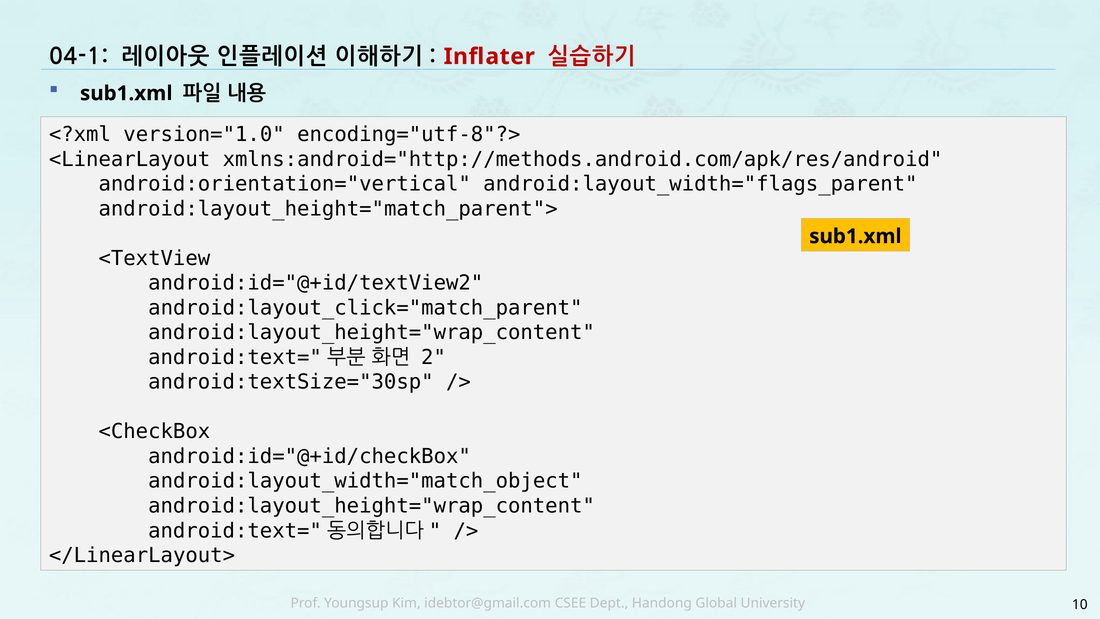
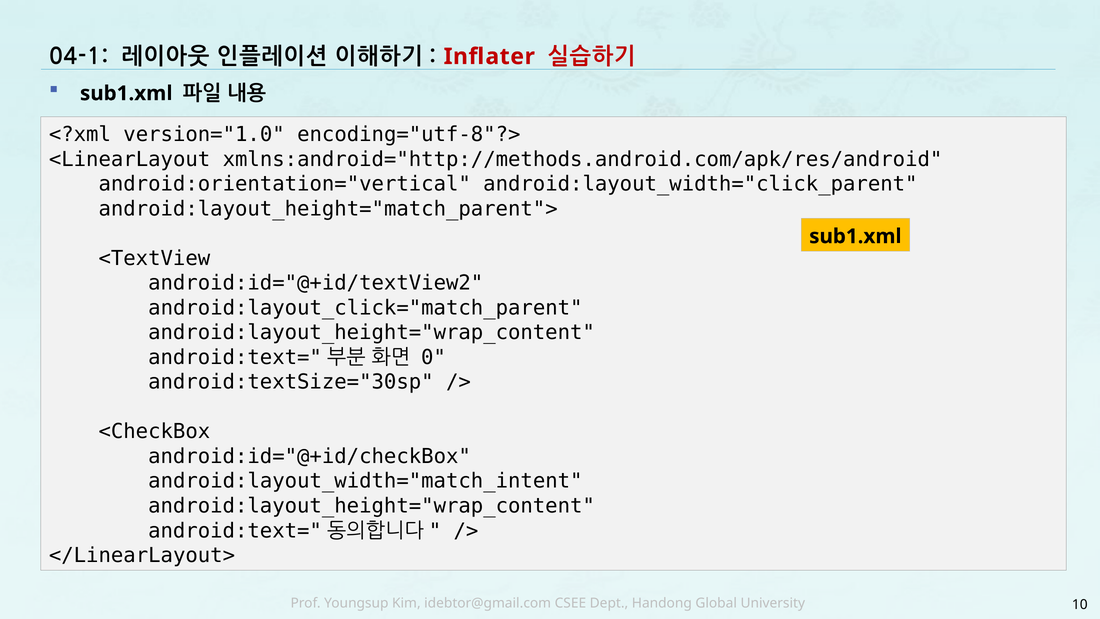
android:layout_width="flags_parent: android:layout_width="flags_parent -> android:layout_width="click_parent
2: 2 -> 0
android:layout_width="match_object: android:layout_width="match_object -> android:layout_width="match_intent
